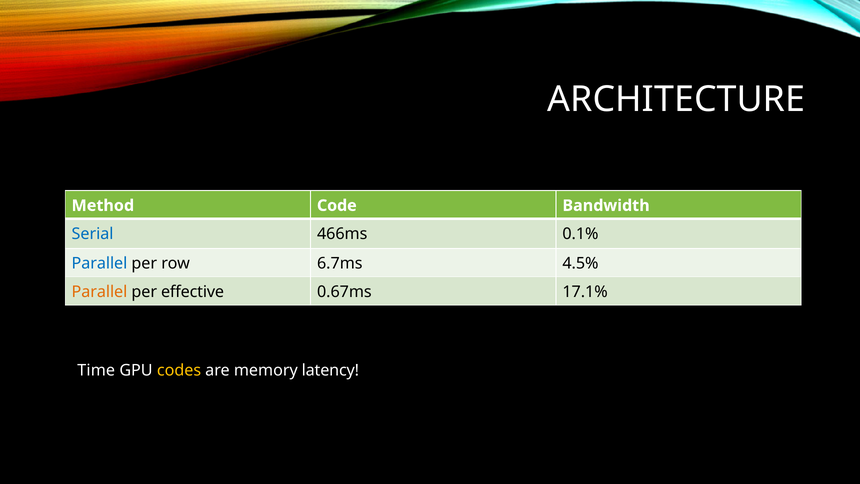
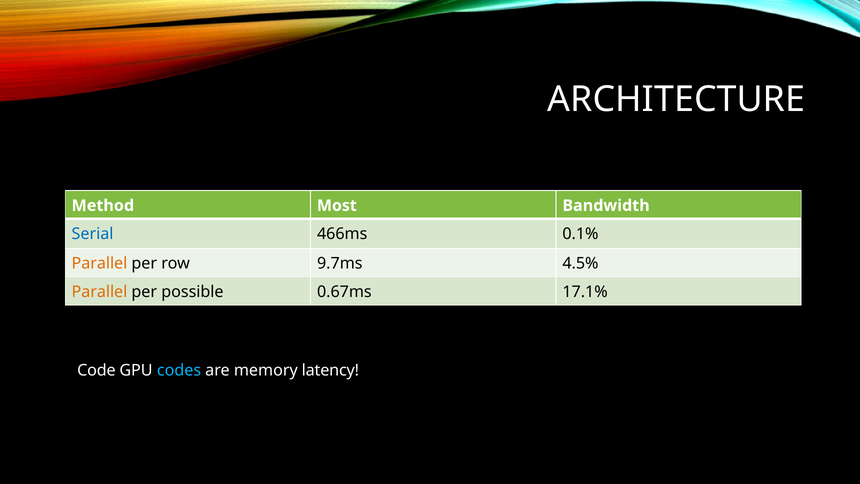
Code: Code -> Most
Parallel at (99, 263) colour: blue -> orange
6.7ms: 6.7ms -> 9.7ms
effective: effective -> possible
Time: Time -> Code
codes colour: yellow -> light blue
